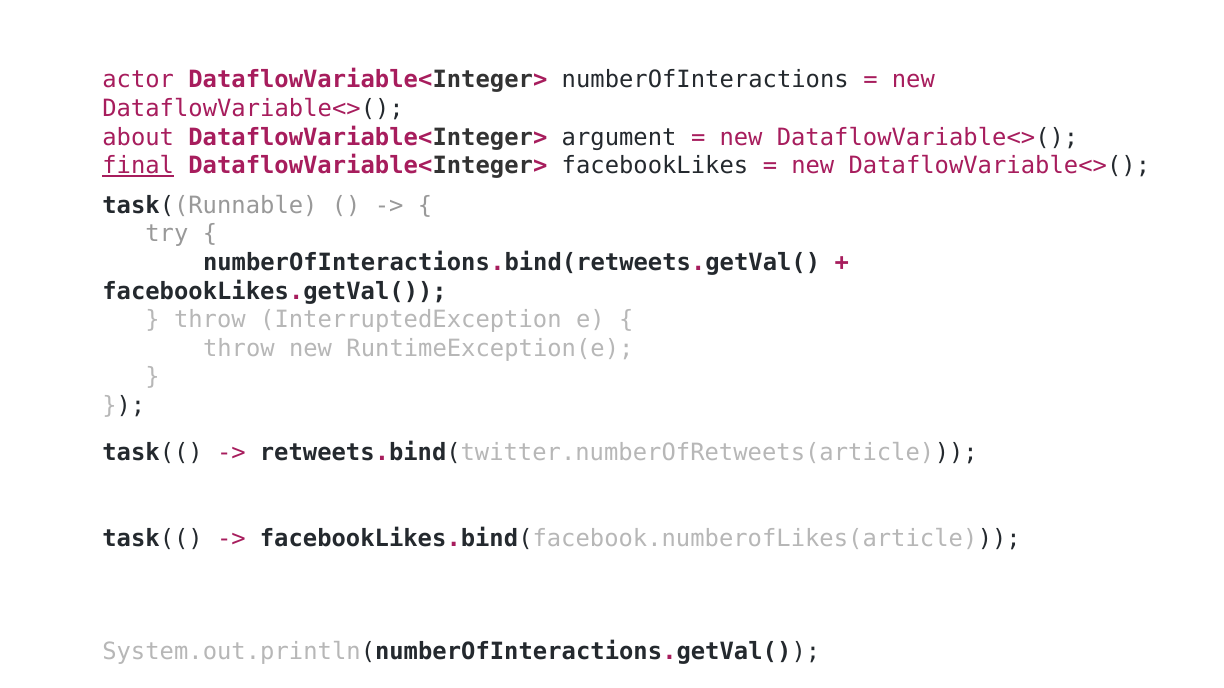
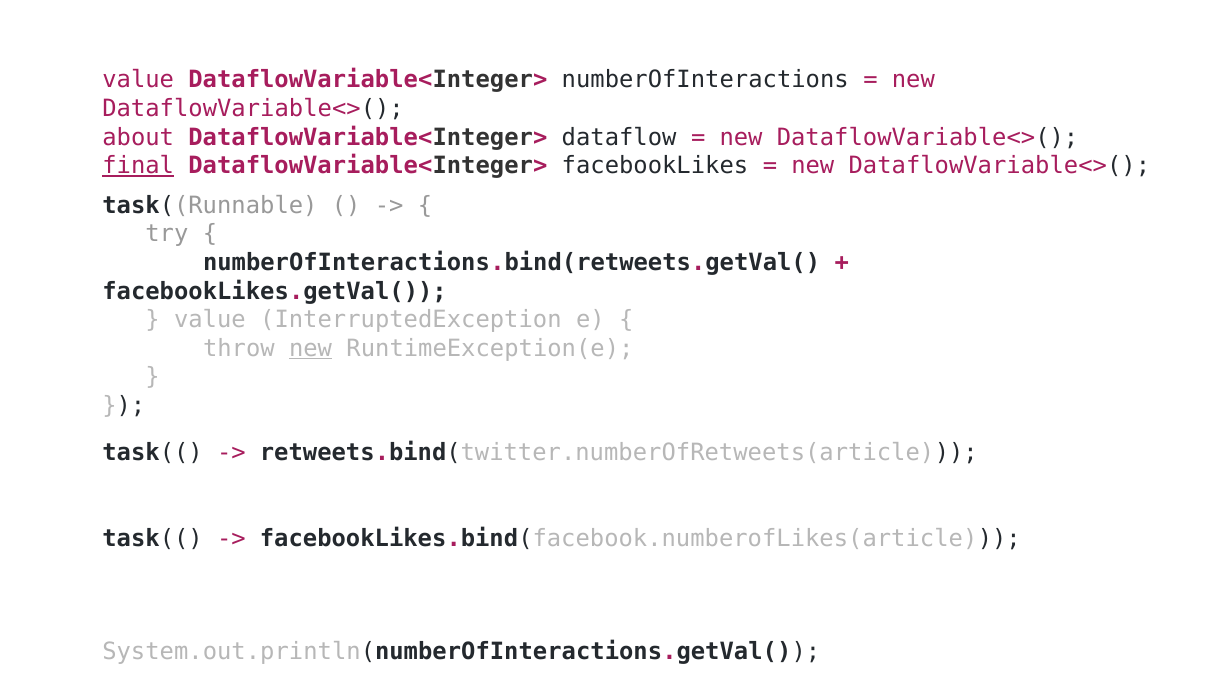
actor at (138, 80): actor -> value
argument: argument -> dataflow
throw at (210, 320): throw -> value
new at (311, 349) underline: none -> present
